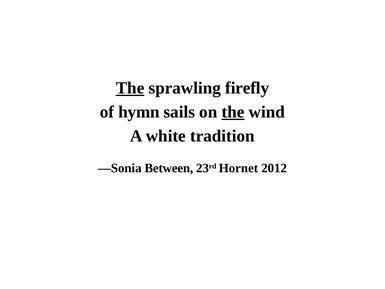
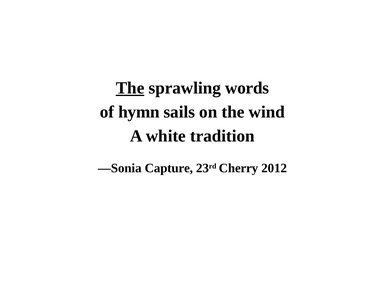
firefly: firefly -> words
the at (233, 112) underline: present -> none
Between: Between -> Capture
Hornet: Hornet -> Cherry
